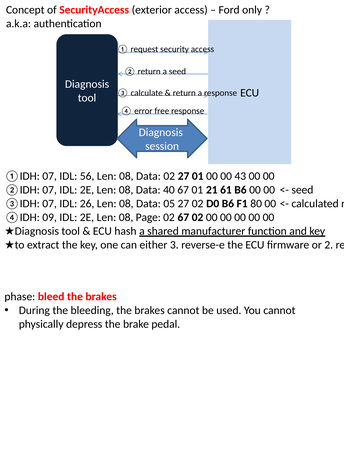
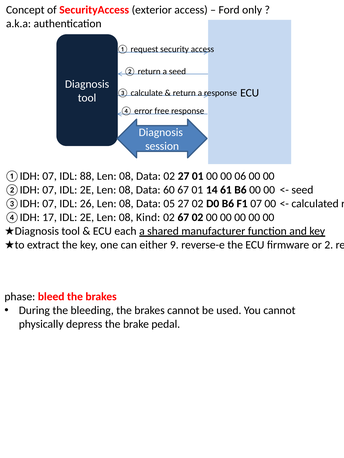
56: 56 -> 88
43: 43 -> 06
40: 40 -> 60
21: 21 -> 14
F1 80: 80 -> 07
09: 09 -> 17
Page: Page -> Kind
hash: hash -> each
3: 3 -> 9
